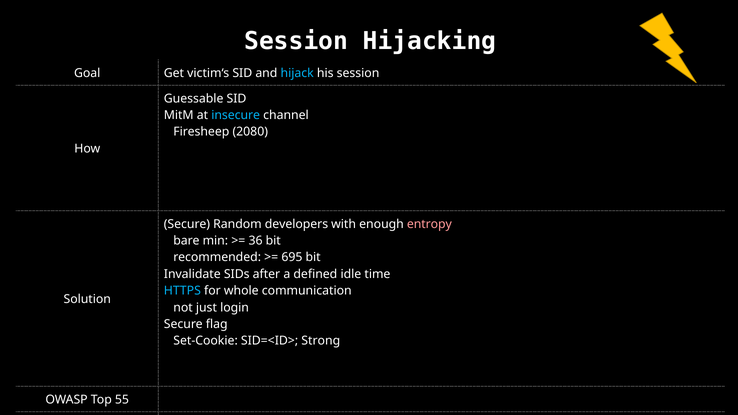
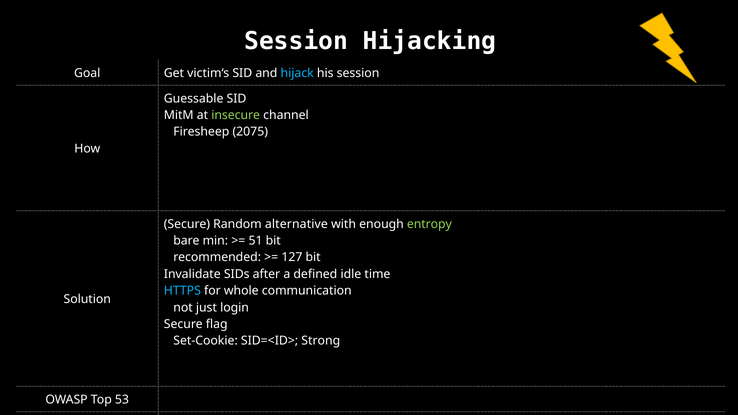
insecure colour: light blue -> light green
2080: 2080 -> 2075
developers: developers -> alternative
entropy colour: pink -> light green
36: 36 -> 51
695: 695 -> 127
55: 55 -> 53
